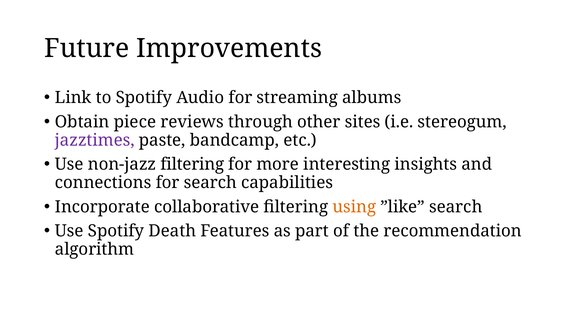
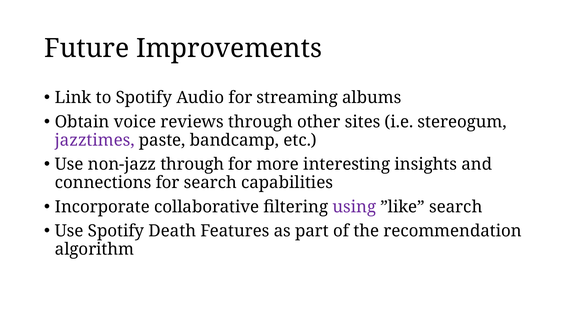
piece: piece -> voice
non-jazz filtering: filtering -> through
using colour: orange -> purple
